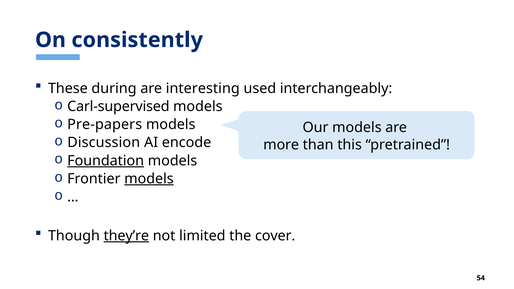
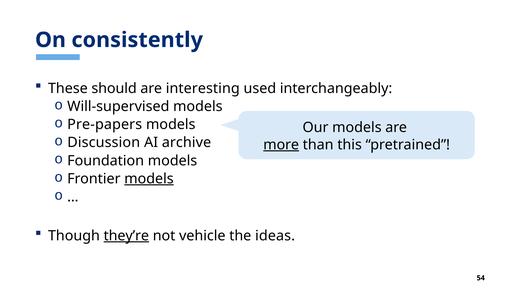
during: during -> should
Carl-supervised: Carl-supervised -> Will-supervised
encode: encode -> archive
more underline: none -> present
Foundation underline: present -> none
limited: limited -> vehicle
cover: cover -> ideas
